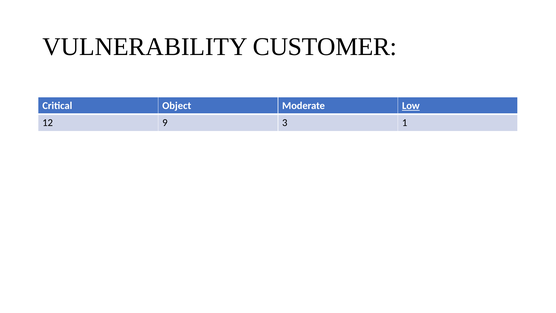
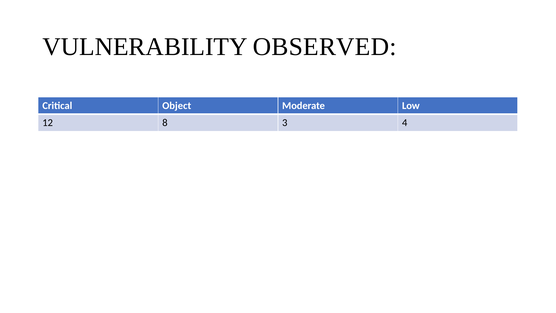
CUSTOMER: CUSTOMER -> OBSERVED
Low underline: present -> none
9: 9 -> 8
1: 1 -> 4
